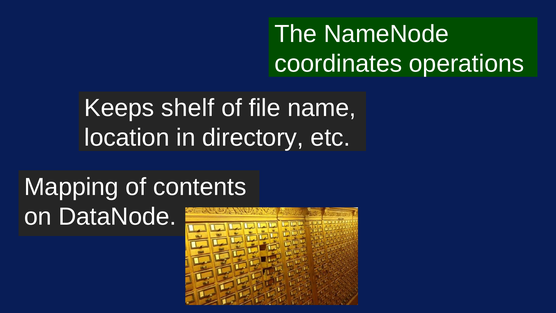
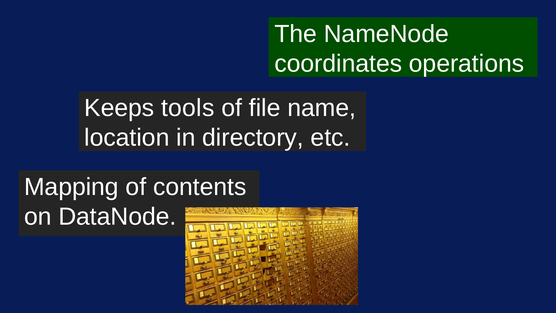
shelf: shelf -> tools
